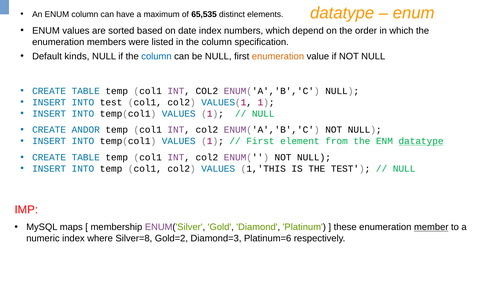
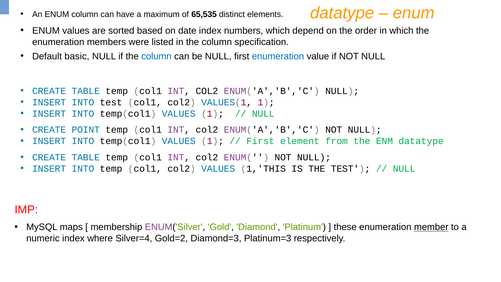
kinds: kinds -> basic
enumeration at (278, 56) colour: orange -> blue
ANDOR: ANDOR -> POINT
datatype at (421, 141) underline: present -> none
Silver=8: Silver=8 -> Silver=4
Platinum=6: Platinum=6 -> Platinum=3
